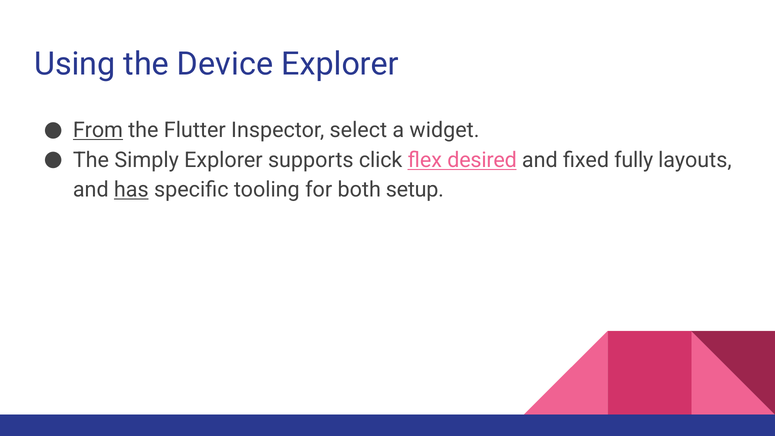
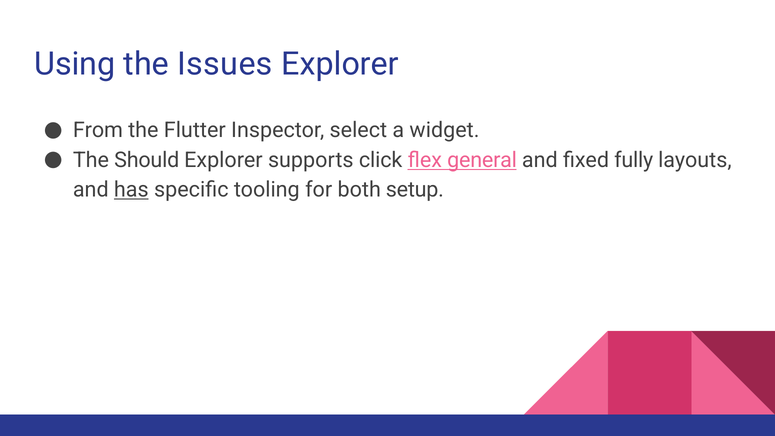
Device: Device -> Issues
From underline: present -> none
Simply: Simply -> Should
desired: desired -> general
